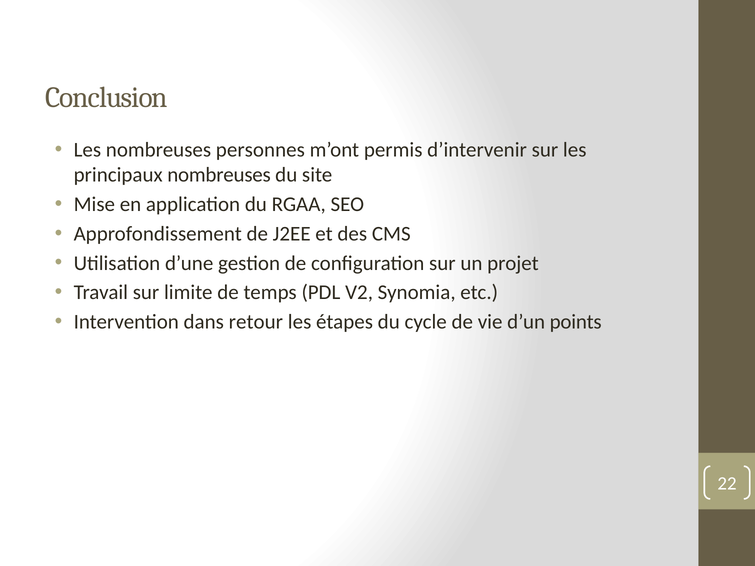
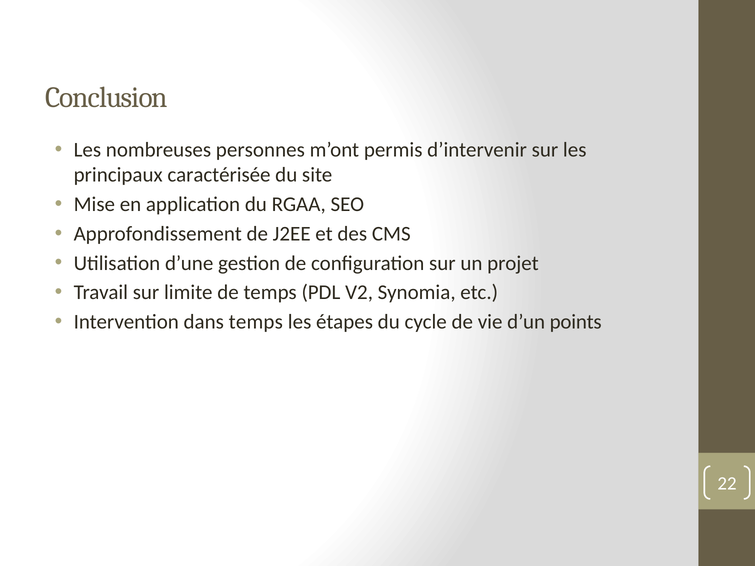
principaux nombreuses: nombreuses -> caractérisée
dans retour: retour -> temps
